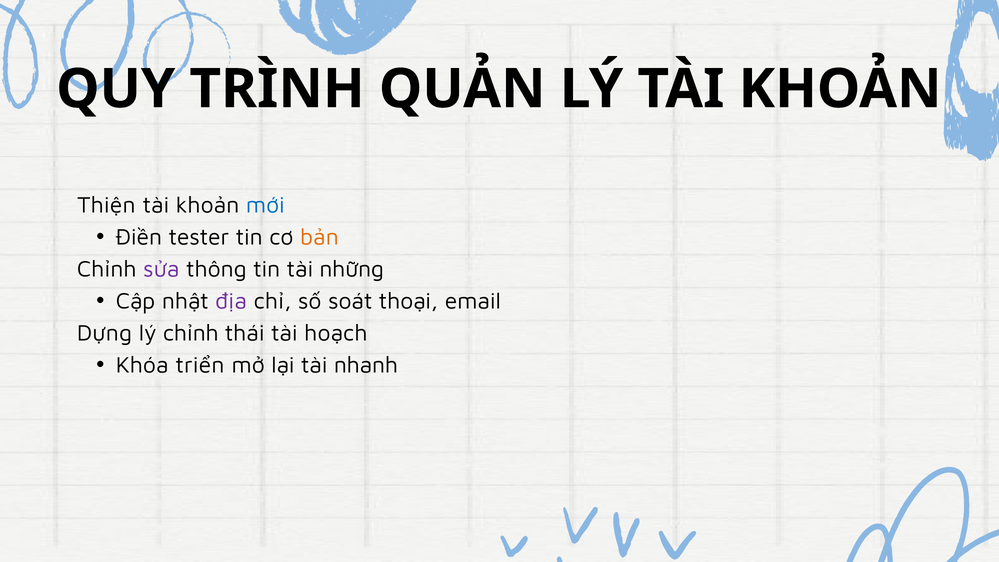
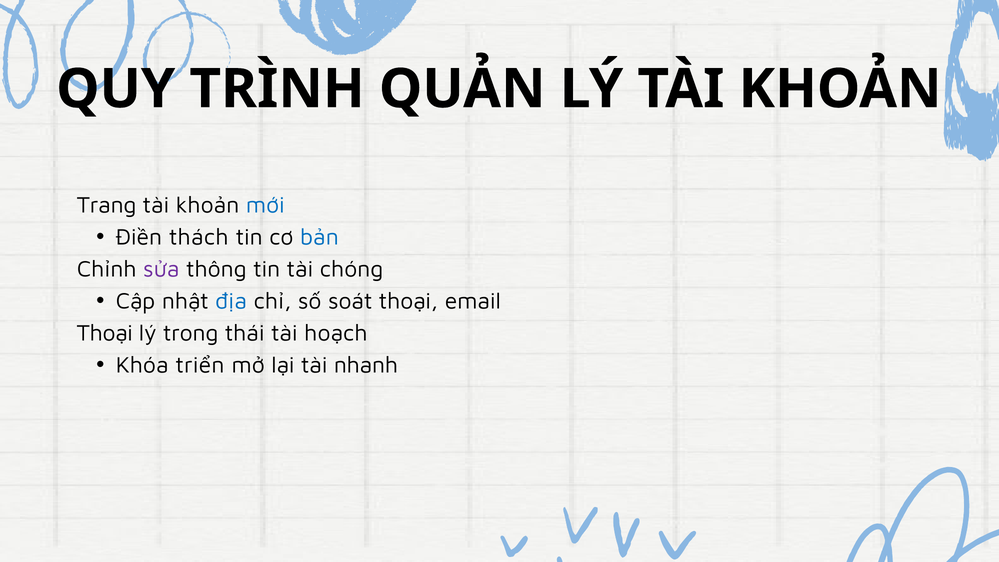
Thiện: Thiện -> Trang
tester: tester -> thách
bản colour: orange -> blue
những: những -> chóng
địa colour: purple -> blue
Dựng at (104, 333): Dựng -> Thoại
lý chỉnh: chỉnh -> trong
